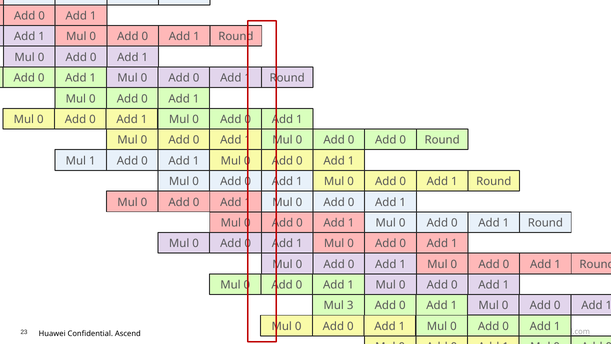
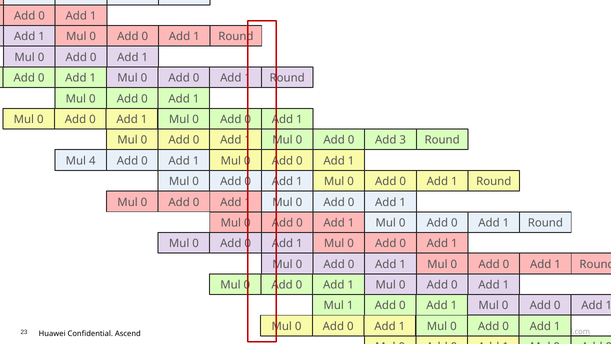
Add 0 Add 0: 0 -> 3
Mul 1: 1 -> 4
Mul 3: 3 -> 1
